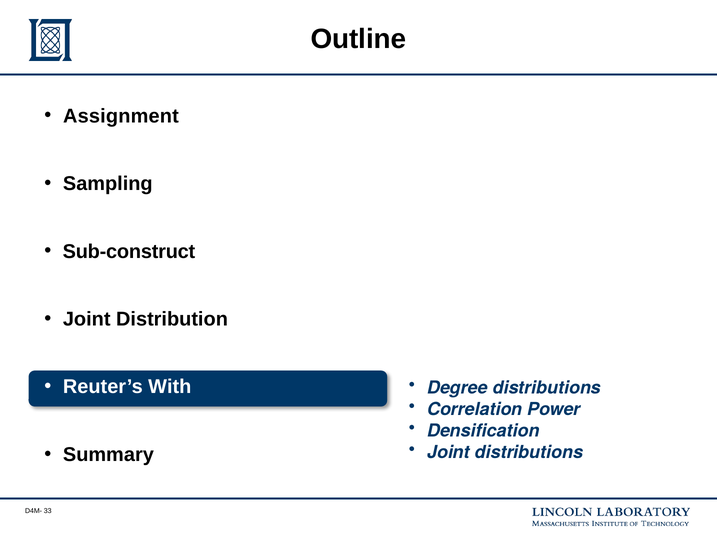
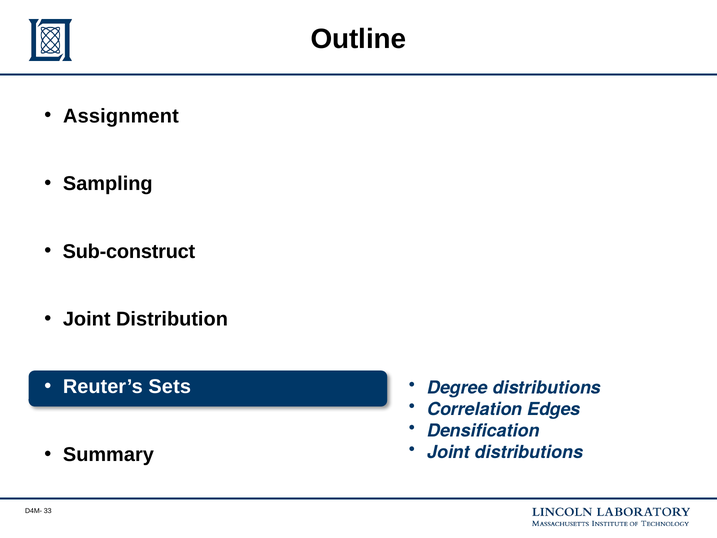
With: With -> Sets
Power: Power -> Edges
